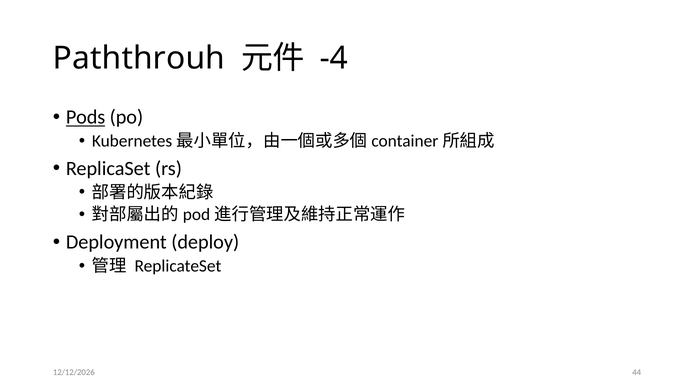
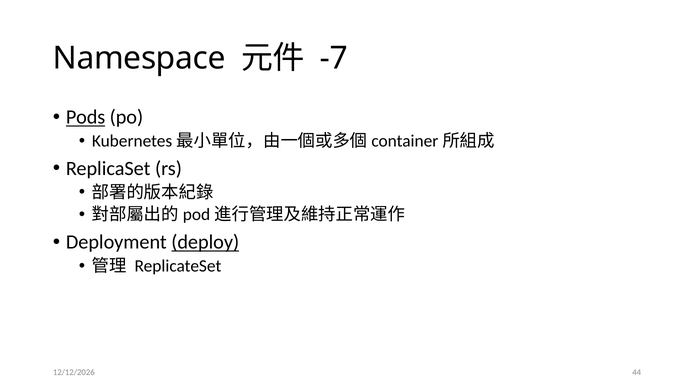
Paththrouh: Paththrouh -> Namespace
-4: -4 -> -7
deploy underline: none -> present
